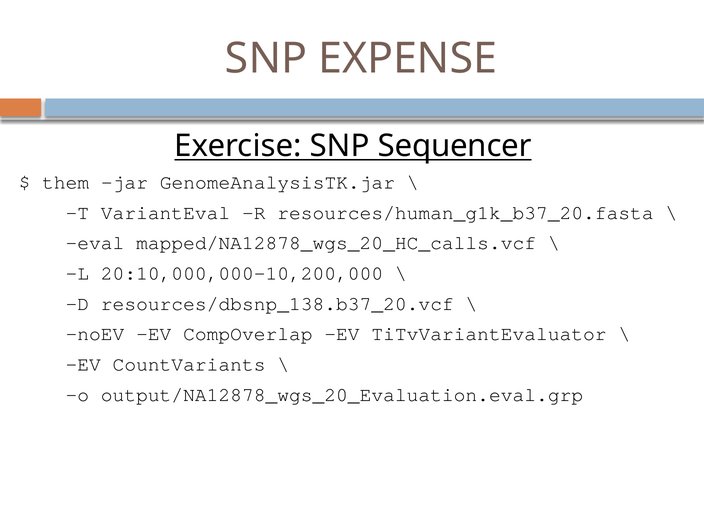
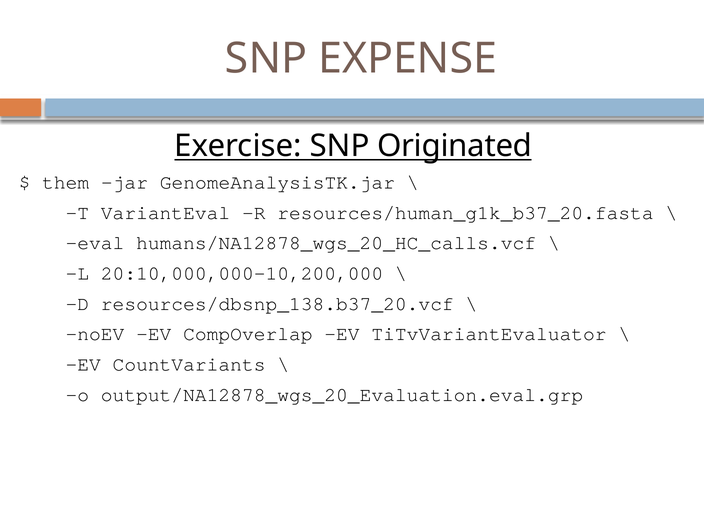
Sequencer: Sequencer -> Originated
mapped/NA12878_wgs_20_HC_calls.vcf: mapped/NA12878_wgs_20_HC_calls.vcf -> humans/NA12878_wgs_20_HC_calls.vcf
